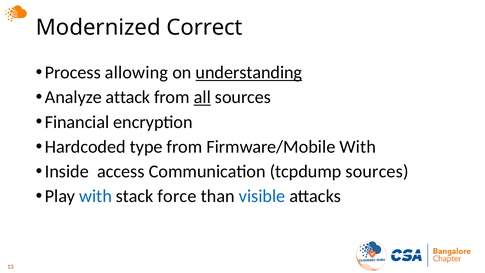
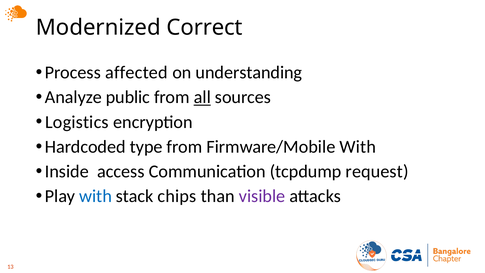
allowing: allowing -> affected
understanding underline: present -> none
attack: attack -> public
Financial: Financial -> Logistics
tcpdump sources: sources -> request
force: force -> chips
visible colour: blue -> purple
